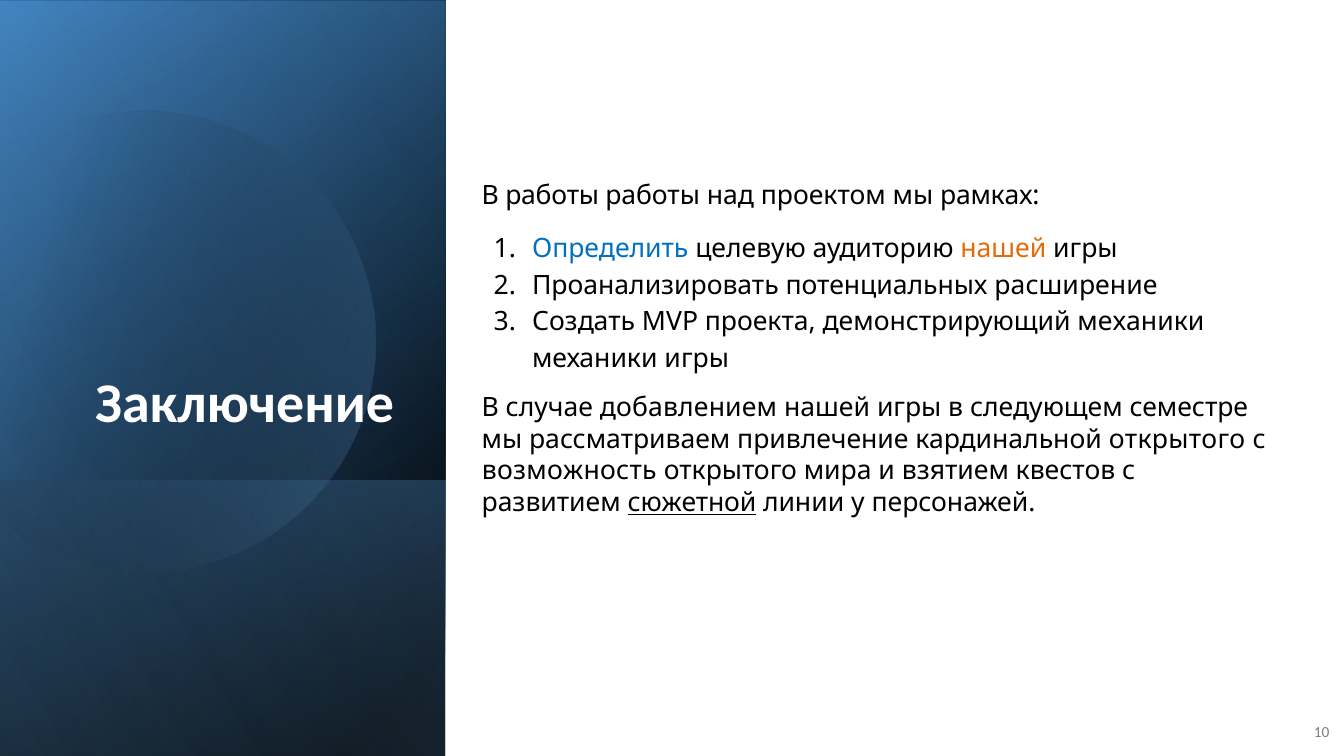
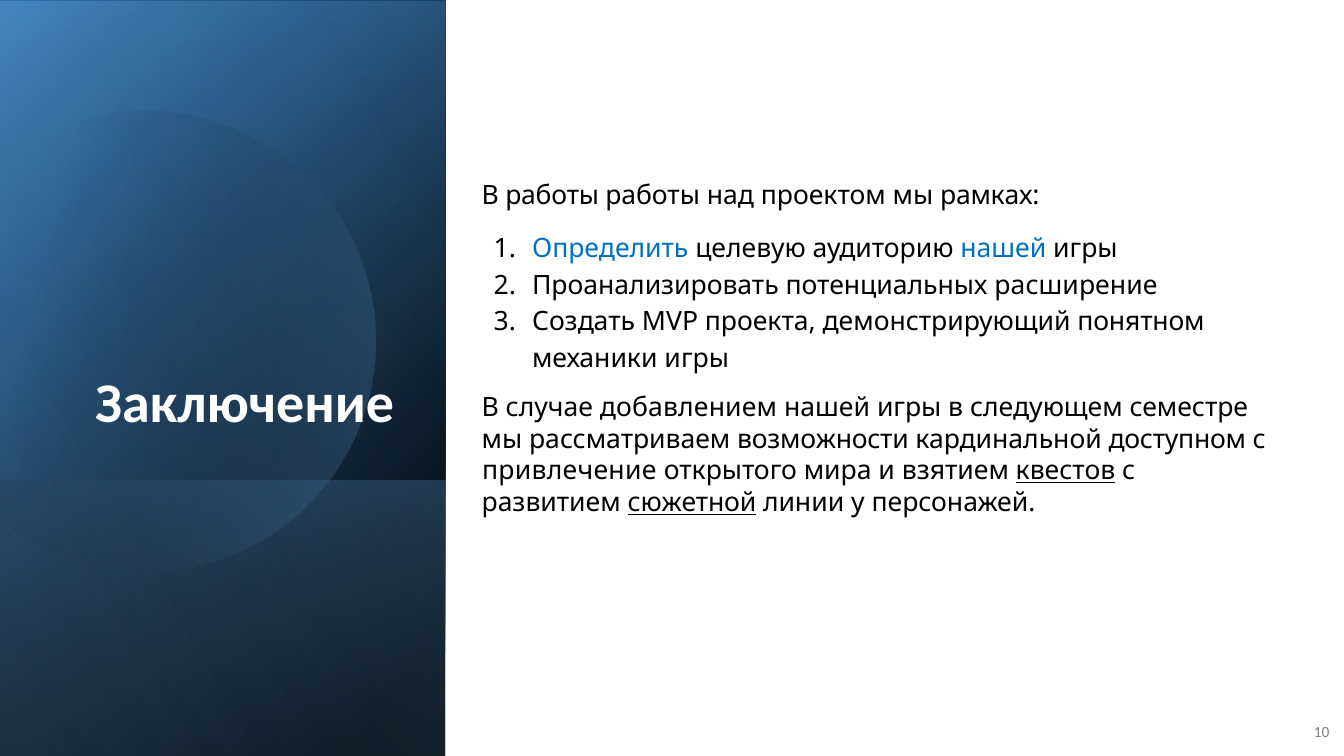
нашей at (1003, 249) colour: orange -> blue
демонстрирующий механики: механики -> понятном
привлечение: привлечение -> возможности
кардинальной открытого: открытого -> доступном
возможность: возможность -> привлечение
квестов underline: none -> present
